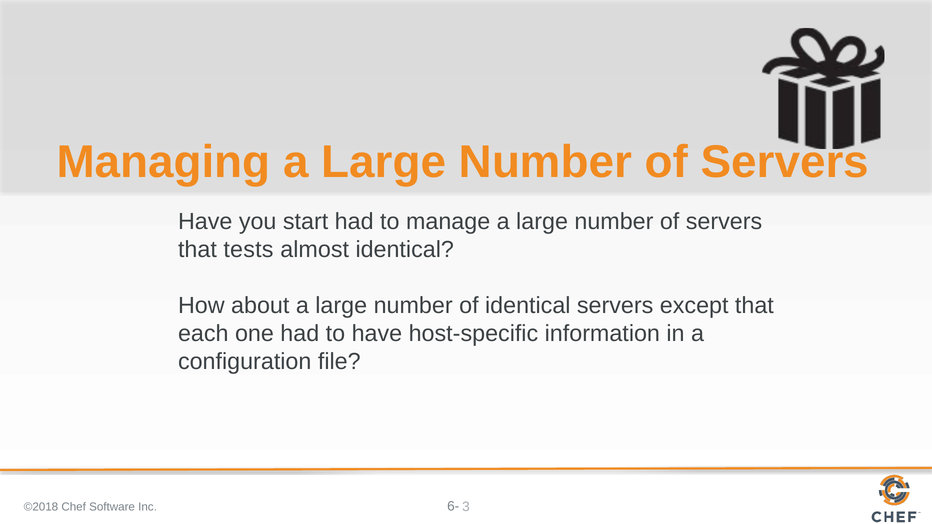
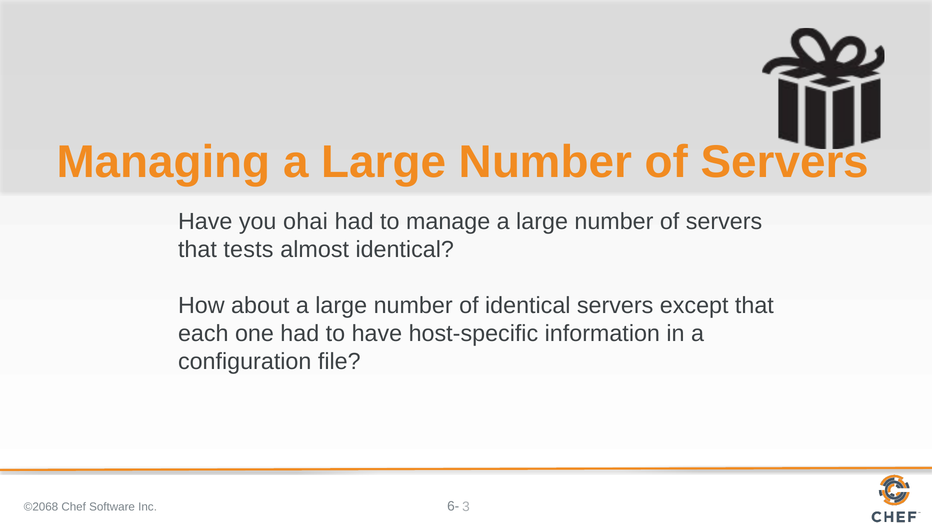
start: start -> ohai
©2018: ©2018 -> ©2068
